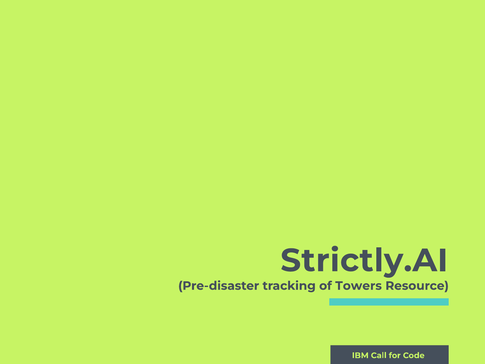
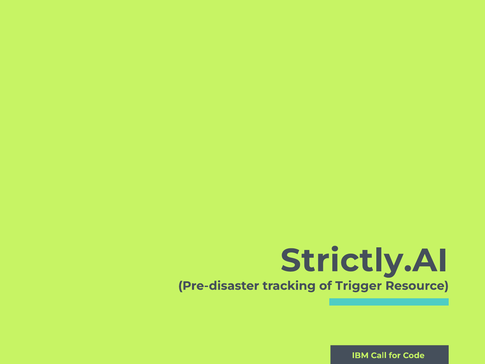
Towers: Towers -> Trigger
